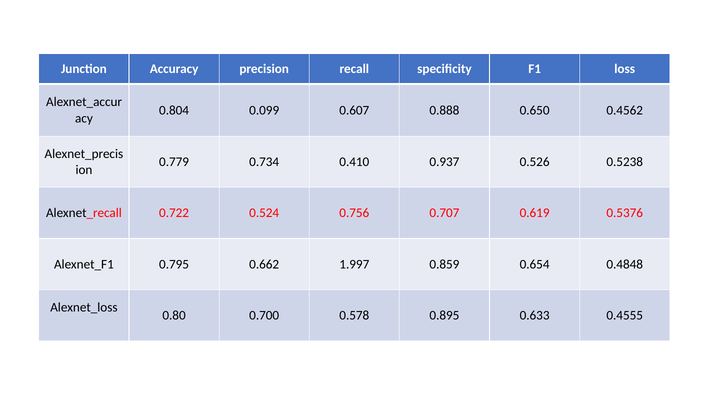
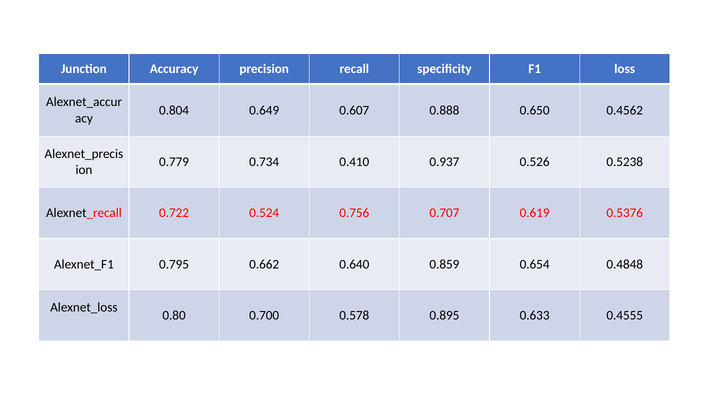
0.099: 0.099 -> 0.649
1.997: 1.997 -> 0.640
